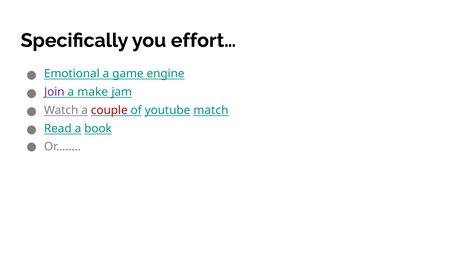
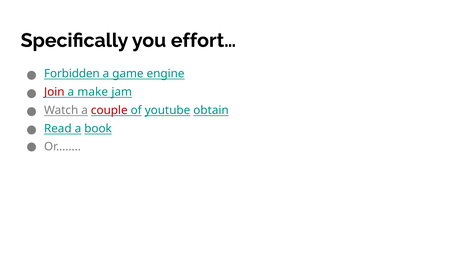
Emotional: Emotional -> Forbidden
Join colour: purple -> red
match: match -> obtain
